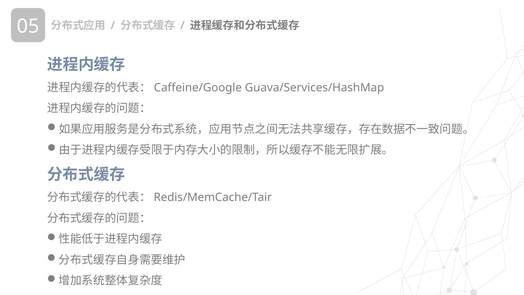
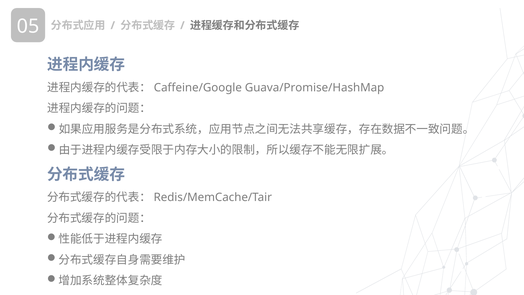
Guava/Services/HashMap: Guava/Services/HashMap -> Guava/Promise/HashMap
